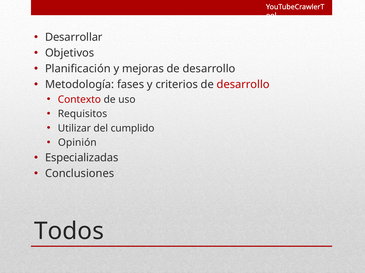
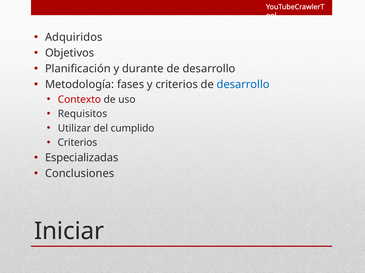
Desarrollar: Desarrollar -> Adquiridos
mejoras: mejoras -> durante
desarrollo at (243, 85) colour: red -> blue
Opinión at (77, 143): Opinión -> Criterios
Todos: Todos -> Iniciar
